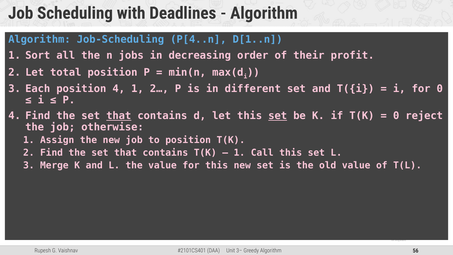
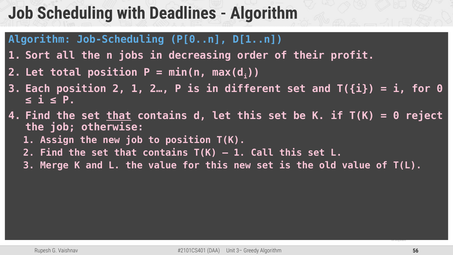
P[4..n: P[4..n -> P[0..n
position 4: 4 -> 2
set at (278, 116) underline: present -> none
